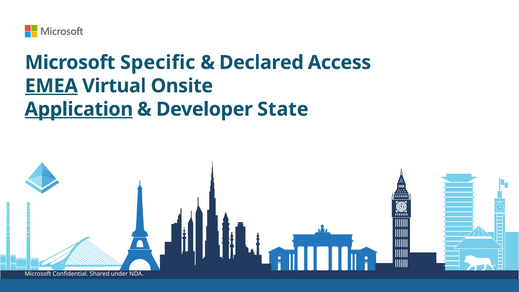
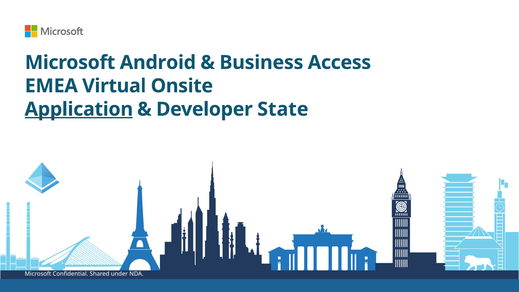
Specific: Specific -> Android
Declared: Declared -> Business
EMEA underline: present -> none
